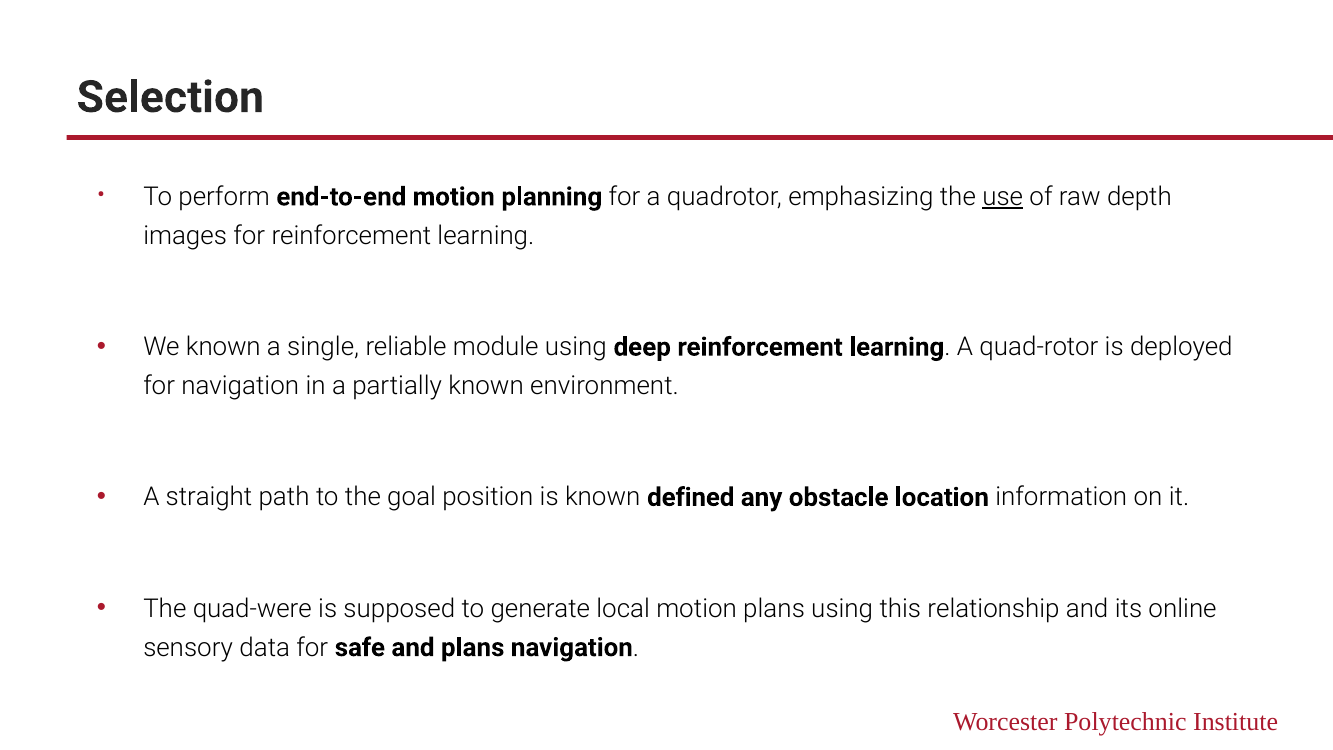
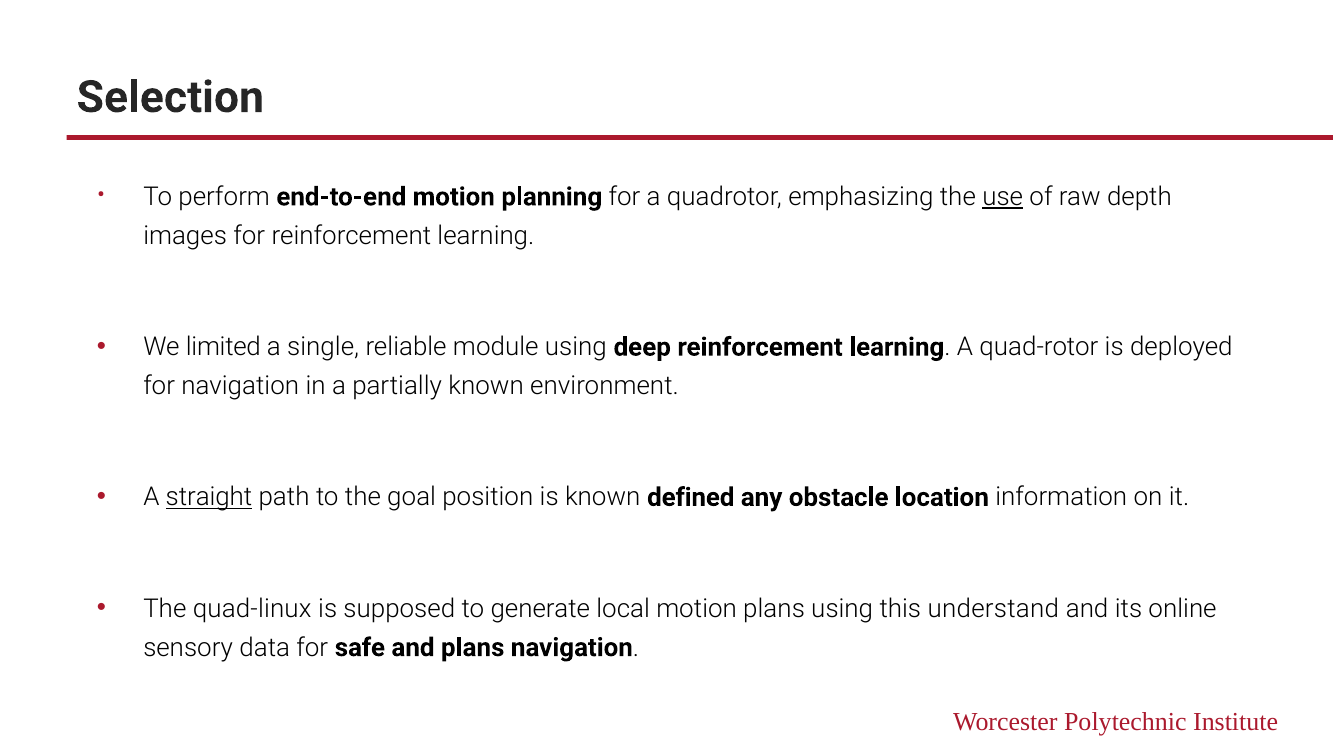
We known: known -> limited
straight underline: none -> present
quad-were: quad-were -> quad-linux
relationship: relationship -> understand
